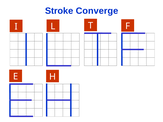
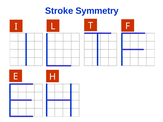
Converge: Converge -> Symmetry
